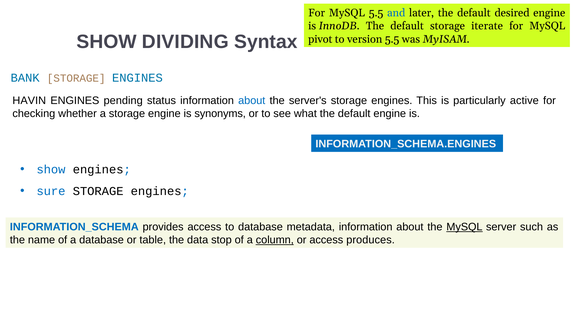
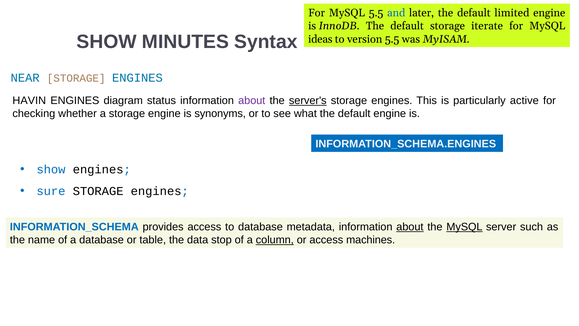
desired: desired -> limited
DIVIDING: DIVIDING -> MINUTES
pivot: pivot -> ideas
BANK: BANK -> NEAR
pending: pending -> diagram
about at (252, 100) colour: blue -> purple
server's underline: none -> present
about at (410, 227) underline: none -> present
produces: produces -> machines
